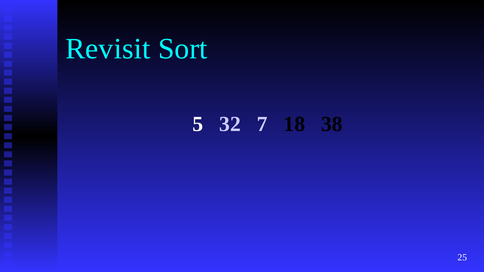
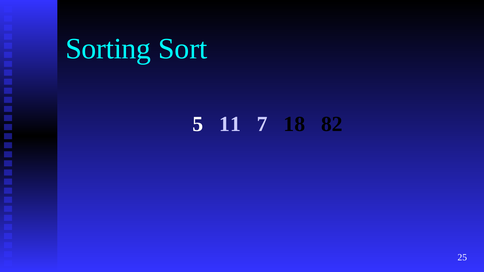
Revisit: Revisit -> Sorting
32: 32 -> 11
38: 38 -> 82
